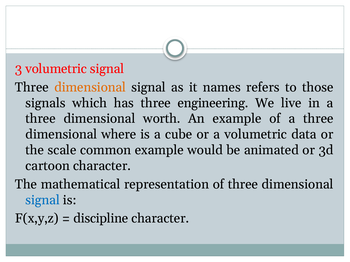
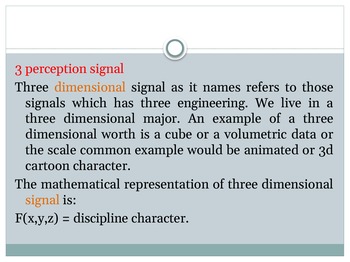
3 volumetric: volumetric -> perception
worth: worth -> major
where: where -> worth
signal at (43, 200) colour: blue -> orange
